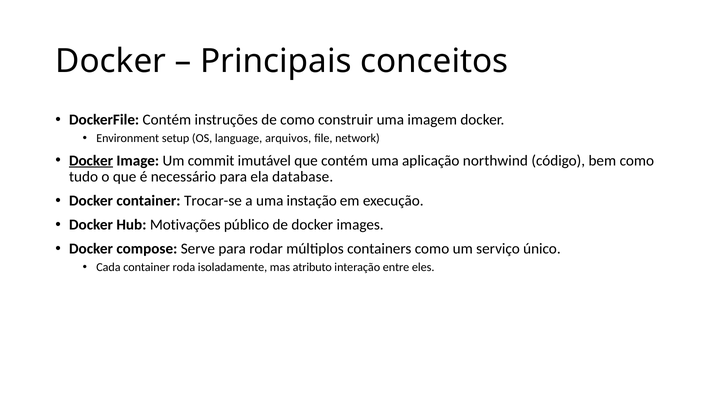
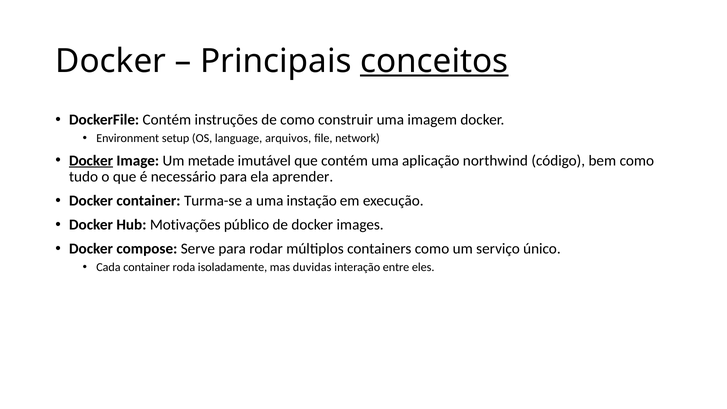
conceitos underline: none -> present
commit: commit -> metade
database: database -> aprender
Trocar-se: Trocar-se -> Turma-se
atributo: atributo -> duvidas
